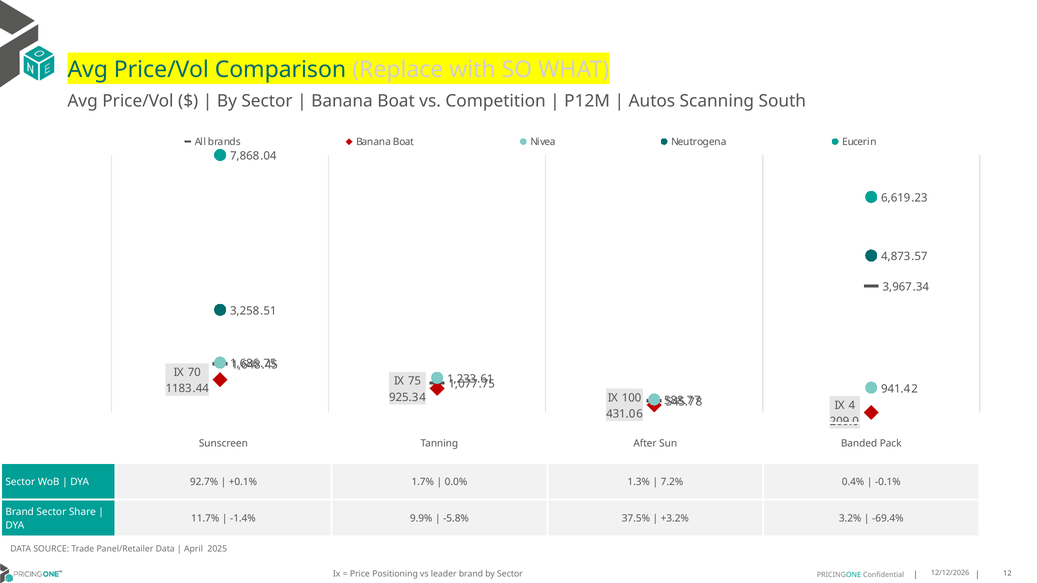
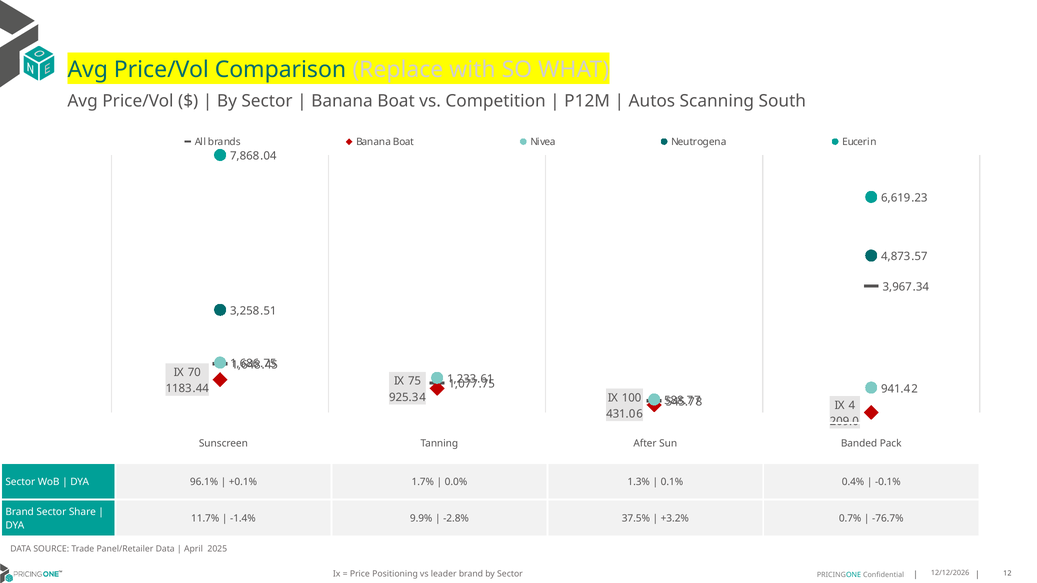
92.7%: 92.7% -> 96.1%
7.2%: 7.2% -> 0.1%
-5.8%: -5.8% -> -2.8%
3.2%: 3.2% -> 0.7%
-69.4%: -69.4% -> -76.7%
